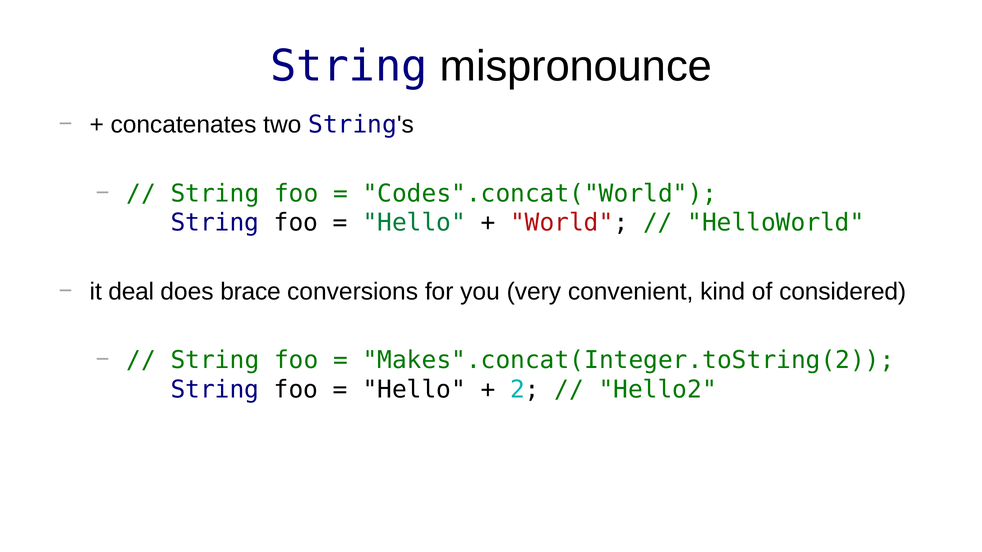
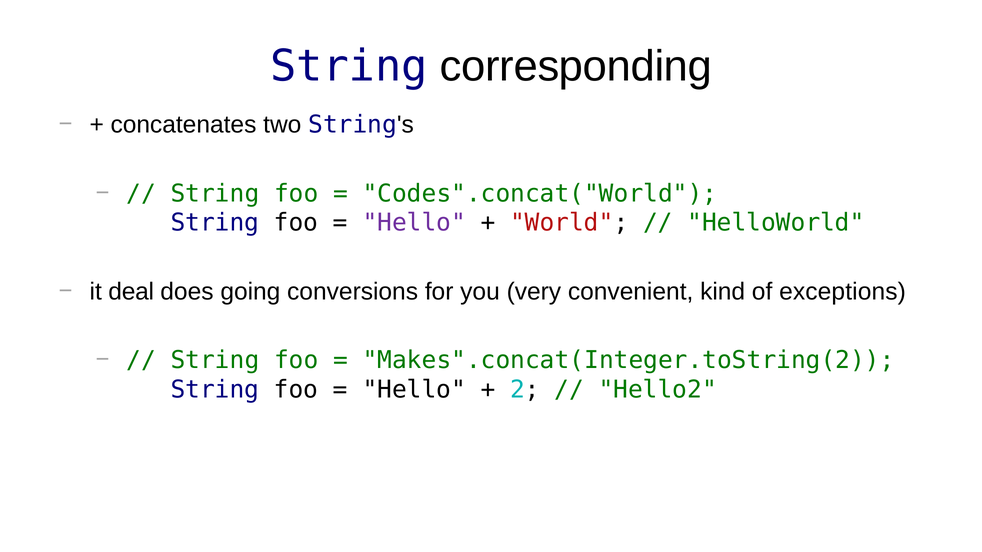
mispronounce: mispronounce -> corresponding
Hello at (414, 223) colour: green -> purple
brace: brace -> going
considered: considered -> exceptions
